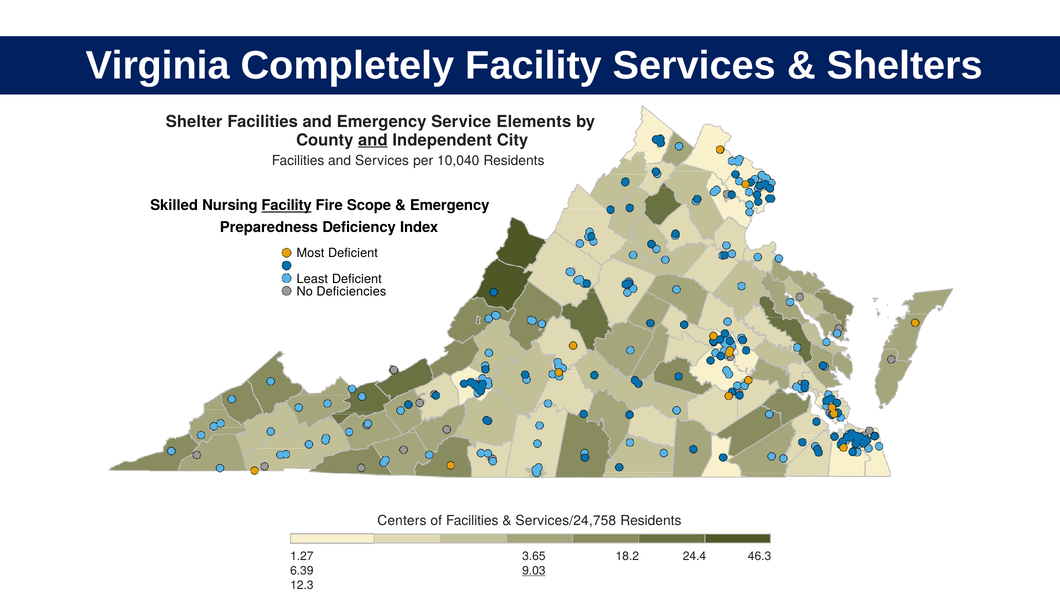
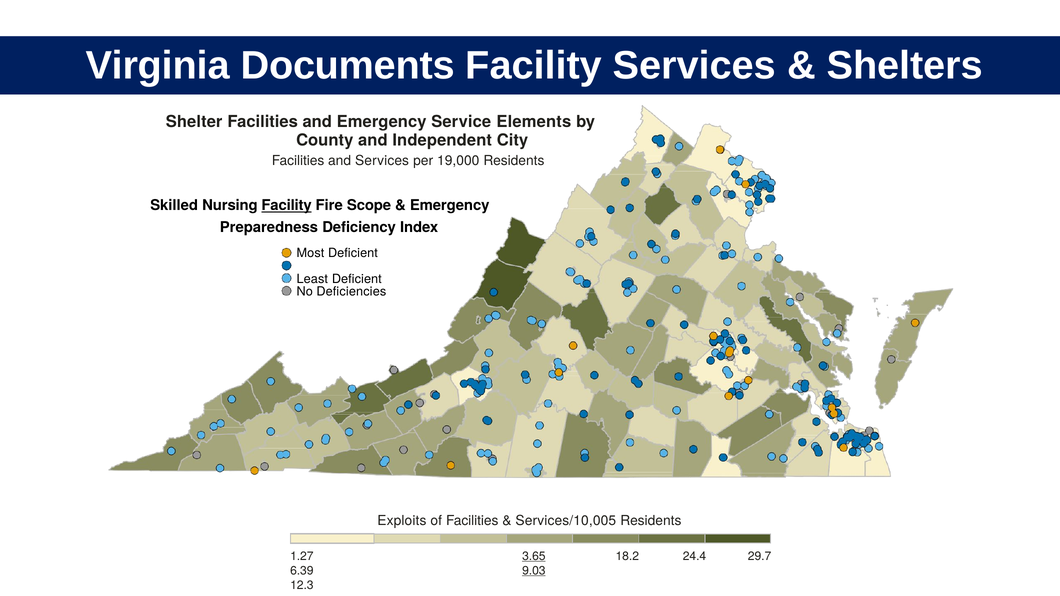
Completely: Completely -> Documents
and at (373, 140) underline: present -> none
10,040: 10,040 -> 19,000
Centers at (402, 521): Centers -> Exploits
Services/24,758: Services/24,758 -> Services/10,005
3.65 underline: none -> present
46.3: 46.3 -> 29.7
